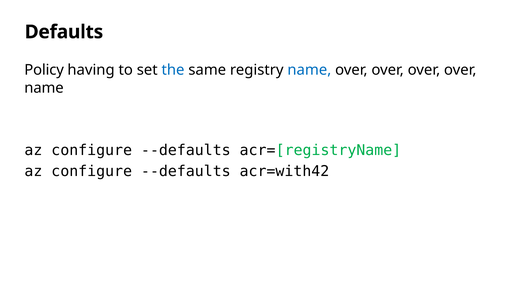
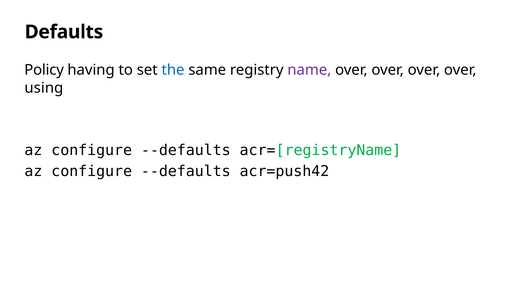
name at (309, 70) colour: blue -> purple
name at (44, 88): name -> using
acr=with42: acr=with42 -> acr=push42
